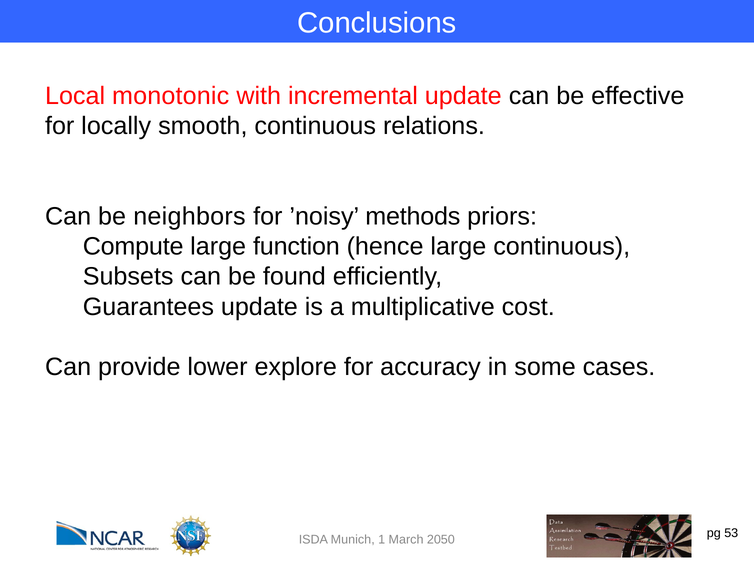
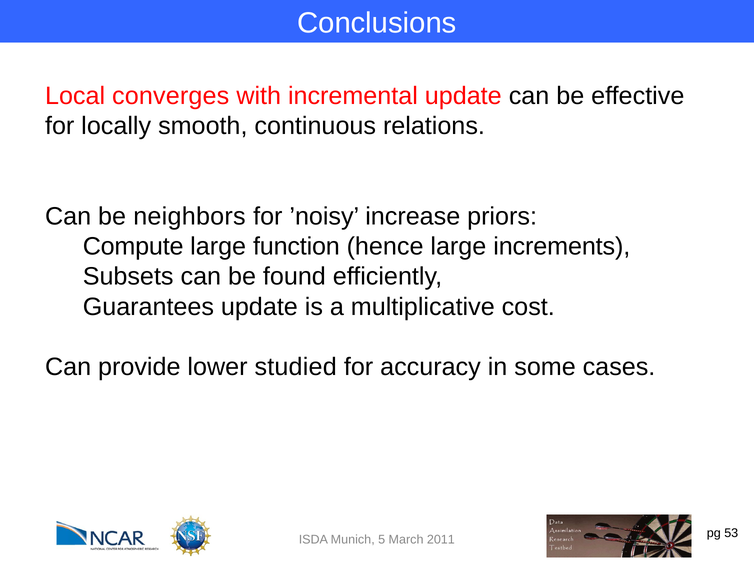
monotonic: monotonic -> converges
methods: methods -> increase
large continuous: continuous -> increments
explore: explore -> studied
1: 1 -> 5
2050: 2050 -> 2011
